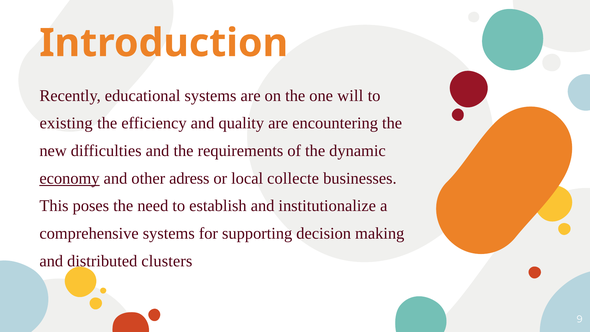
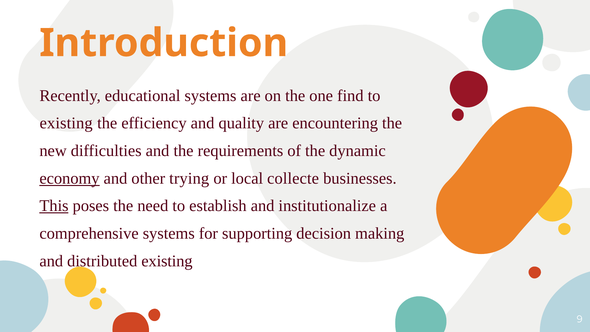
will: will -> find
adress: adress -> trying
This underline: none -> present
distributed clusters: clusters -> existing
